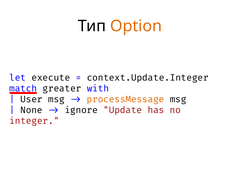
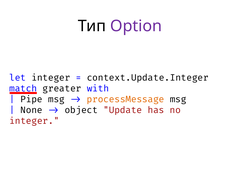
Option colour: orange -> purple
let execute: execute -> integer
User: User -> Pipe
ignore: ignore -> object
